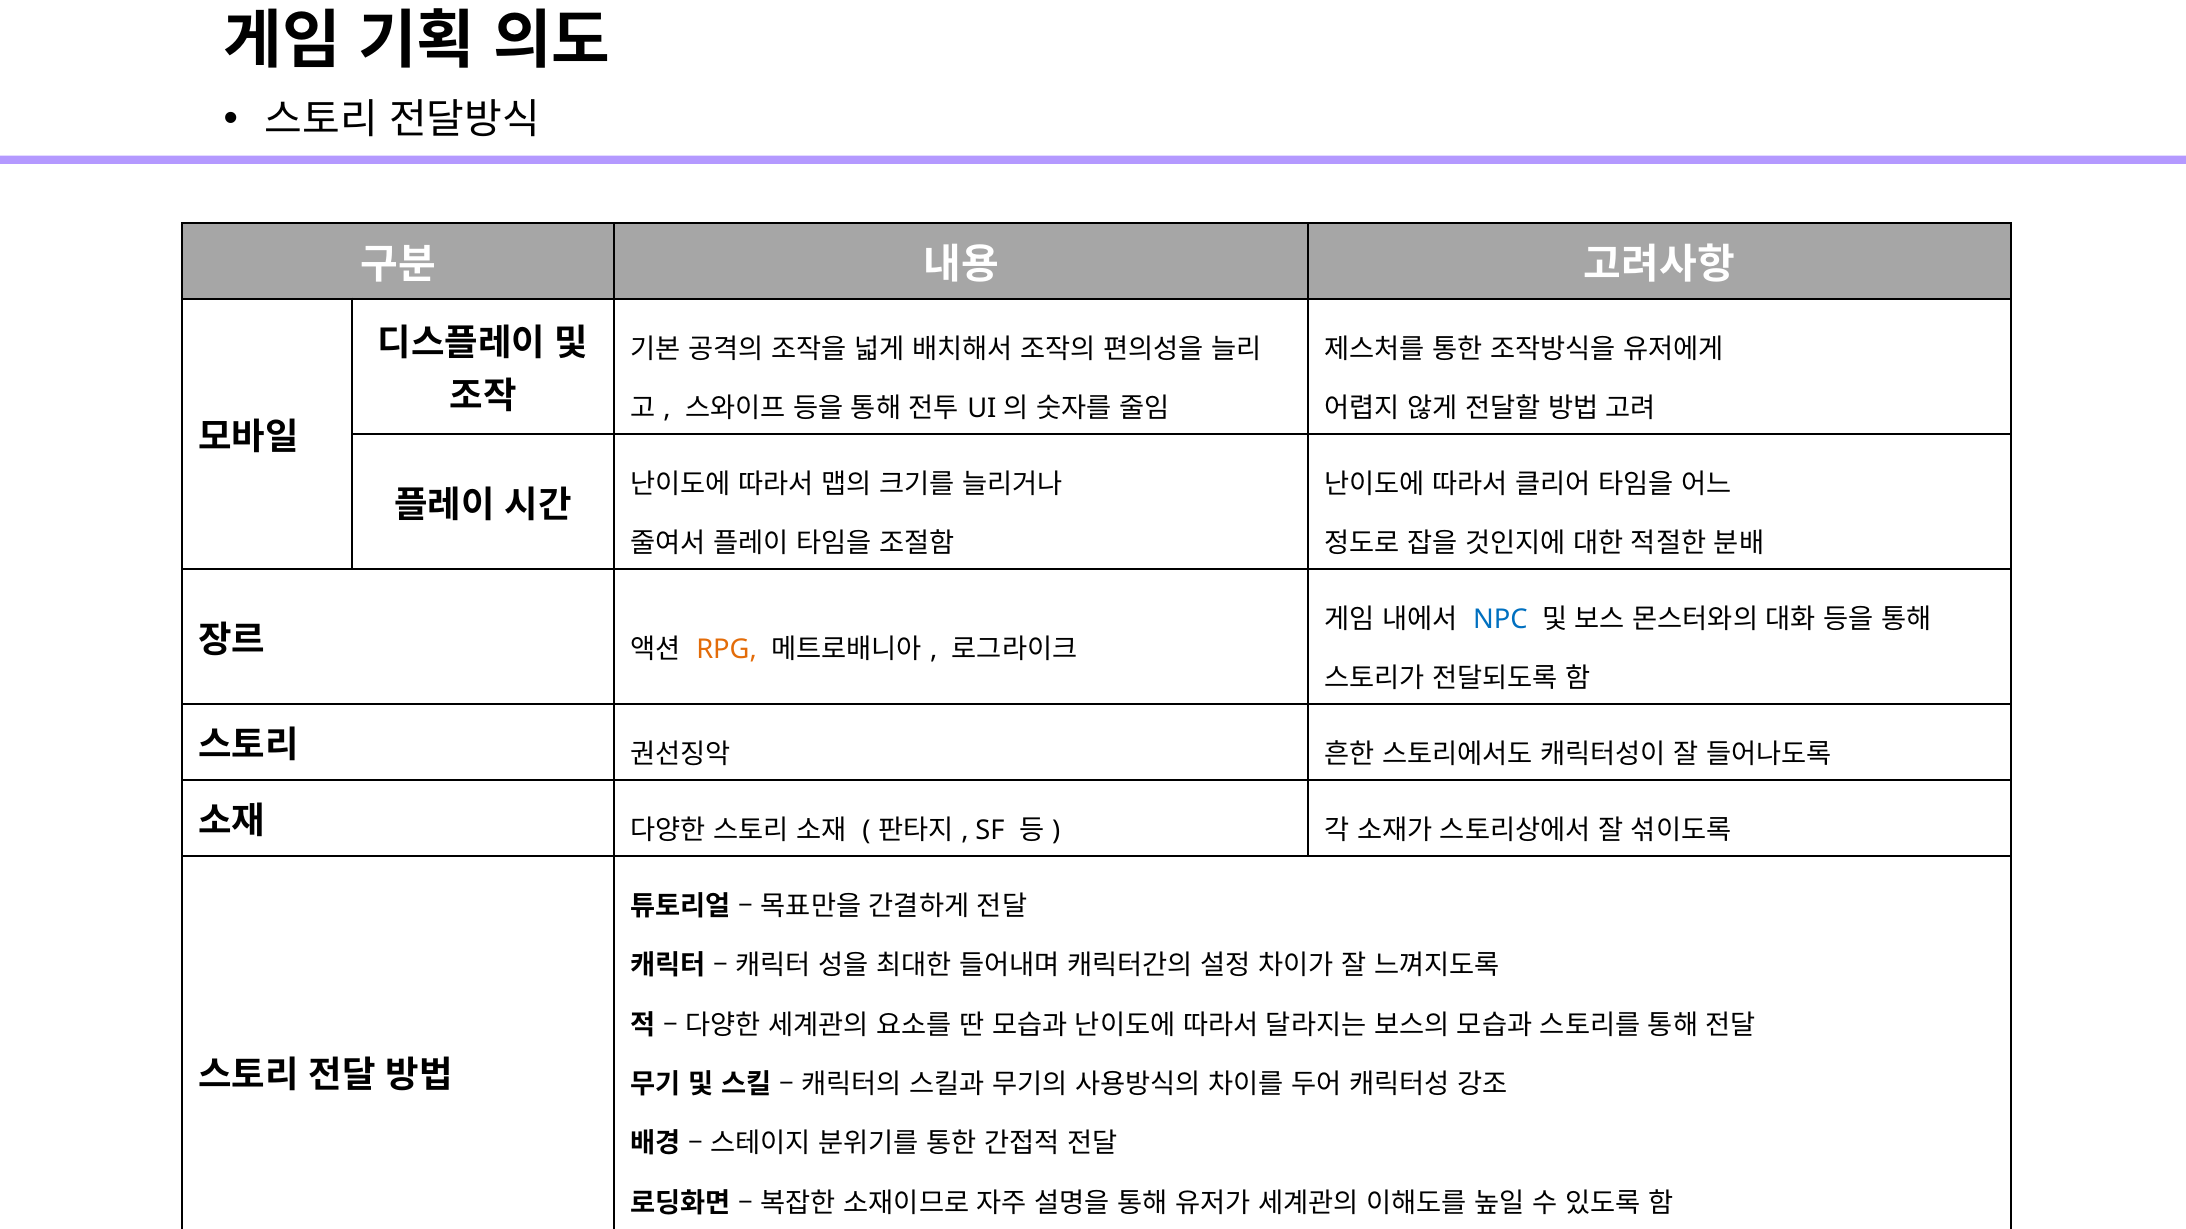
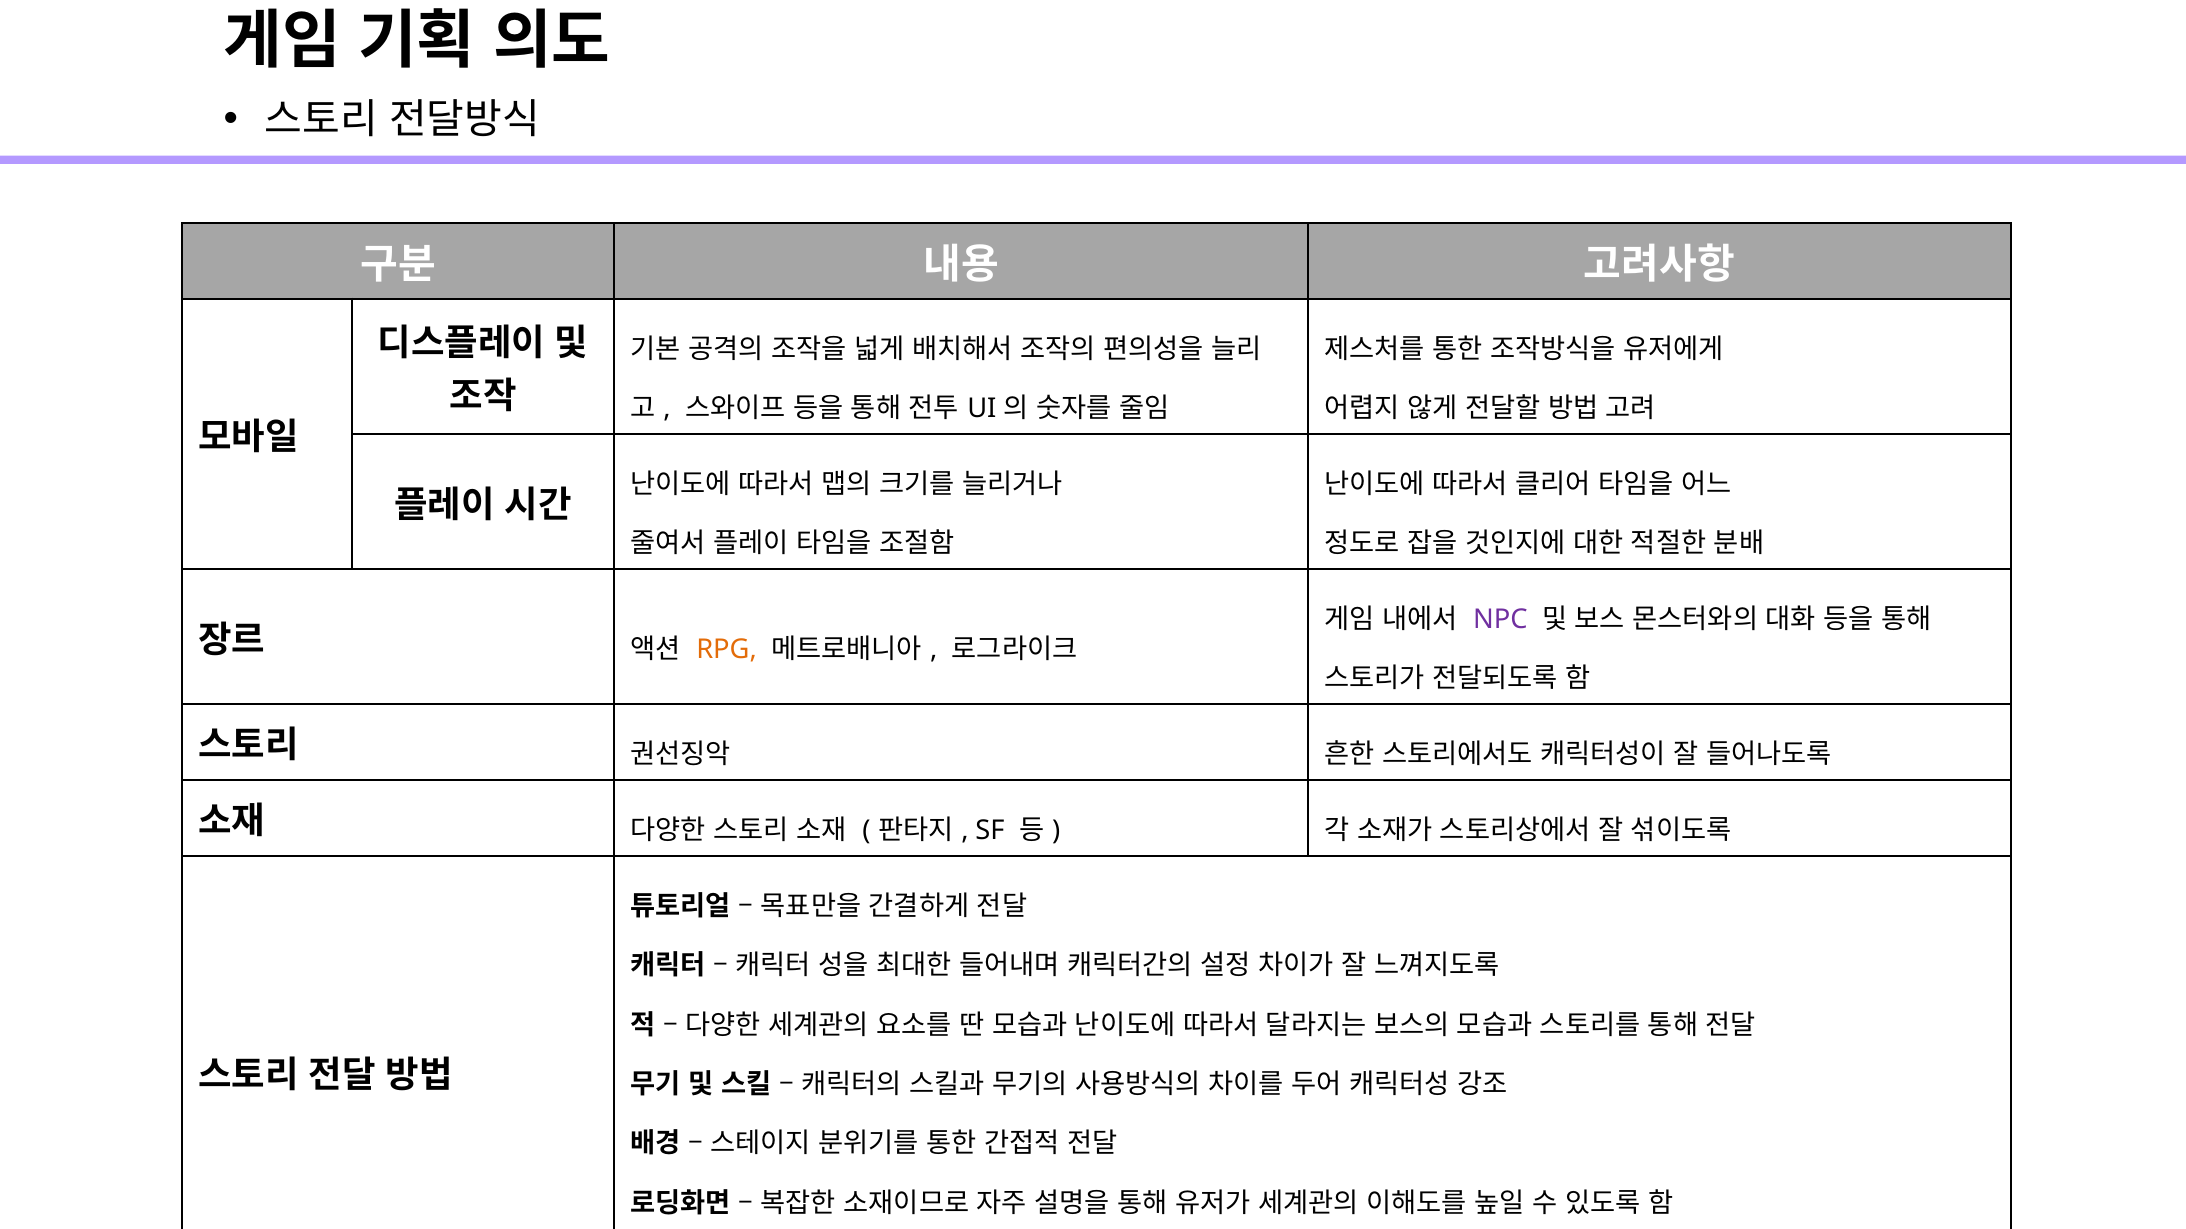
NPC colour: blue -> purple
